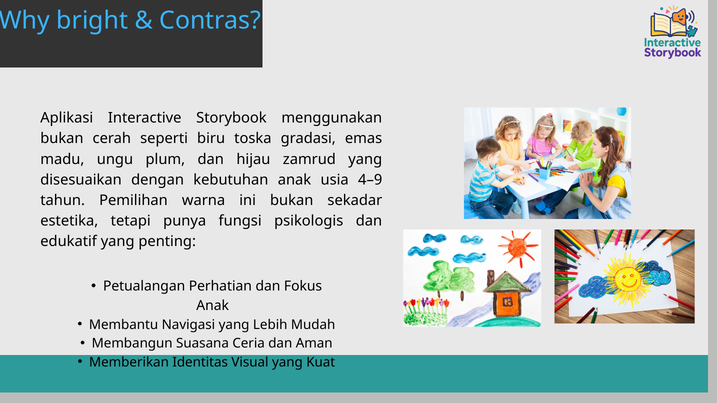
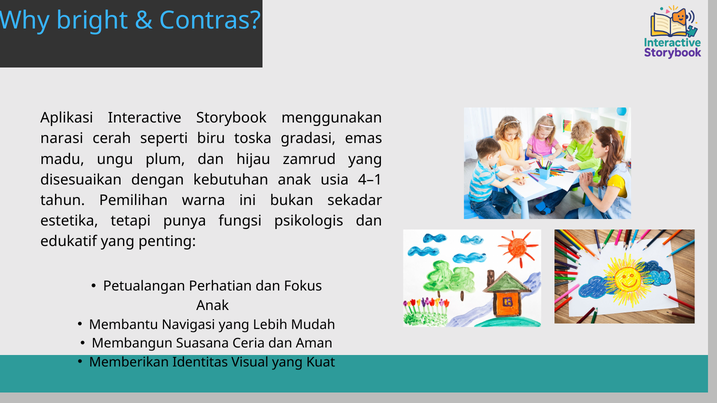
bukan at (62, 139): bukan -> narasi
4–9: 4–9 -> 4–1
